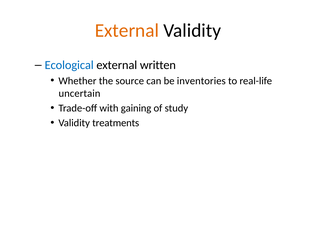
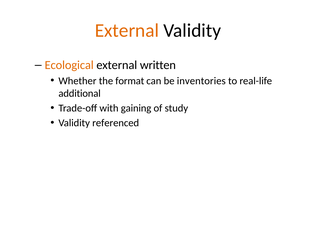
Ecological colour: blue -> orange
source: source -> format
uncertain: uncertain -> additional
treatments: treatments -> referenced
